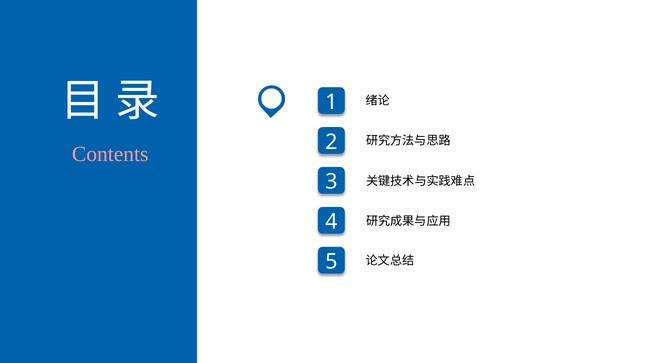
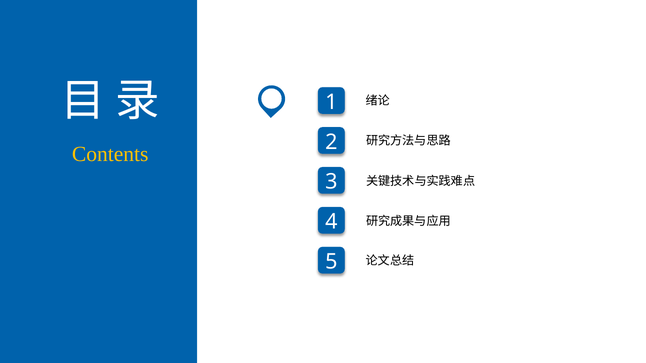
Contents colour: pink -> yellow
